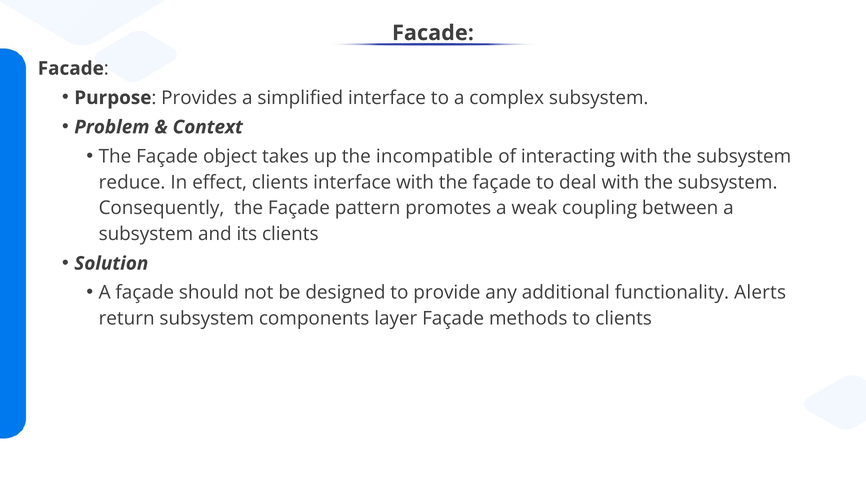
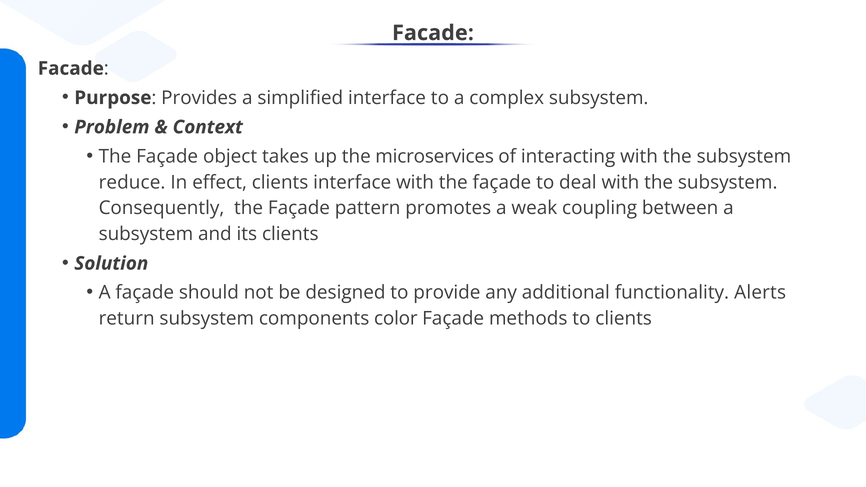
incompatible: incompatible -> microservices
layer: layer -> color
